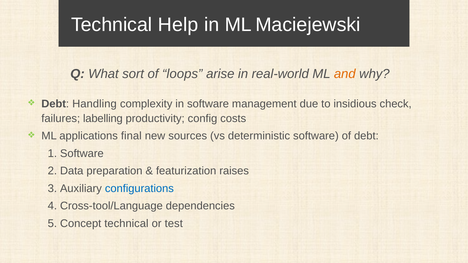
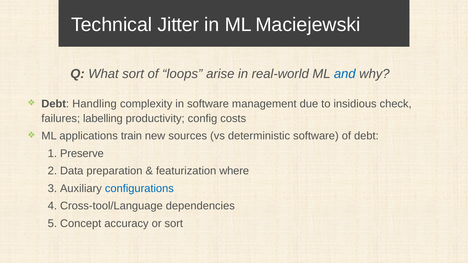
Help: Help -> Jitter
and colour: orange -> blue
final: final -> train
Software at (82, 154): Software -> Preserve
raises: raises -> where
Concept technical: technical -> accuracy
or test: test -> sort
